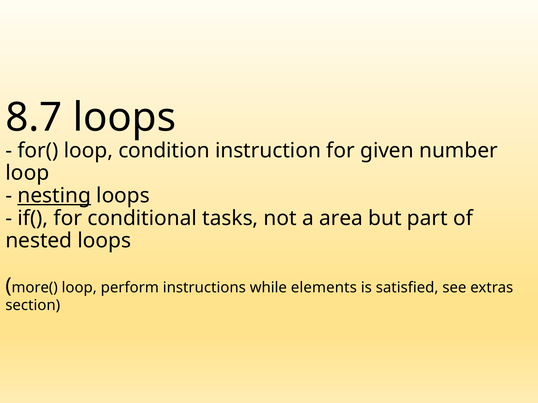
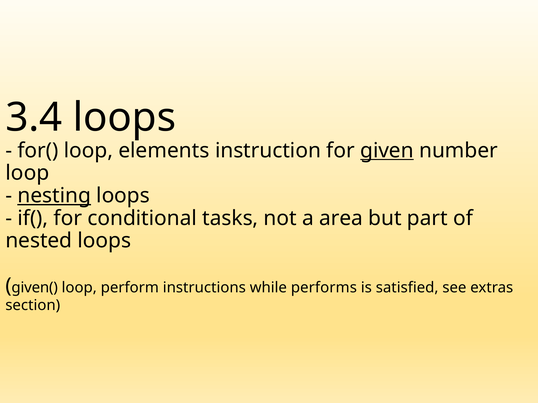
8.7: 8.7 -> 3.4
condition: condition -> elements
given underline: none -> present
more(: more( -> given(
elements: elements -> performs
